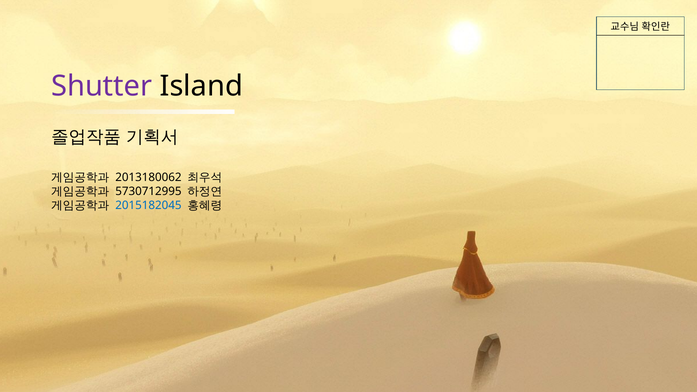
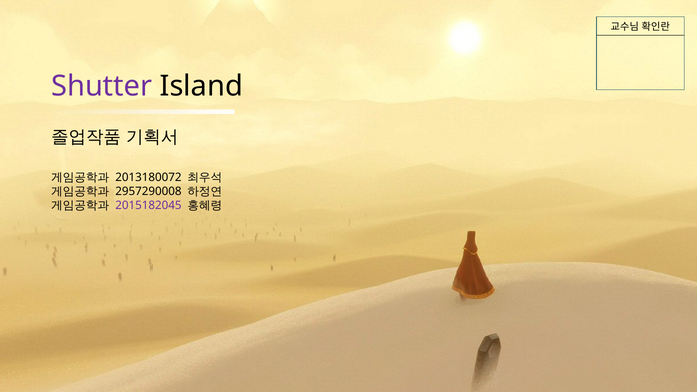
2013180062: 2013180062 -> 2013180072
5730712995: 5730712995 -> 2957290008
2015182045 colour: blue -> purple
